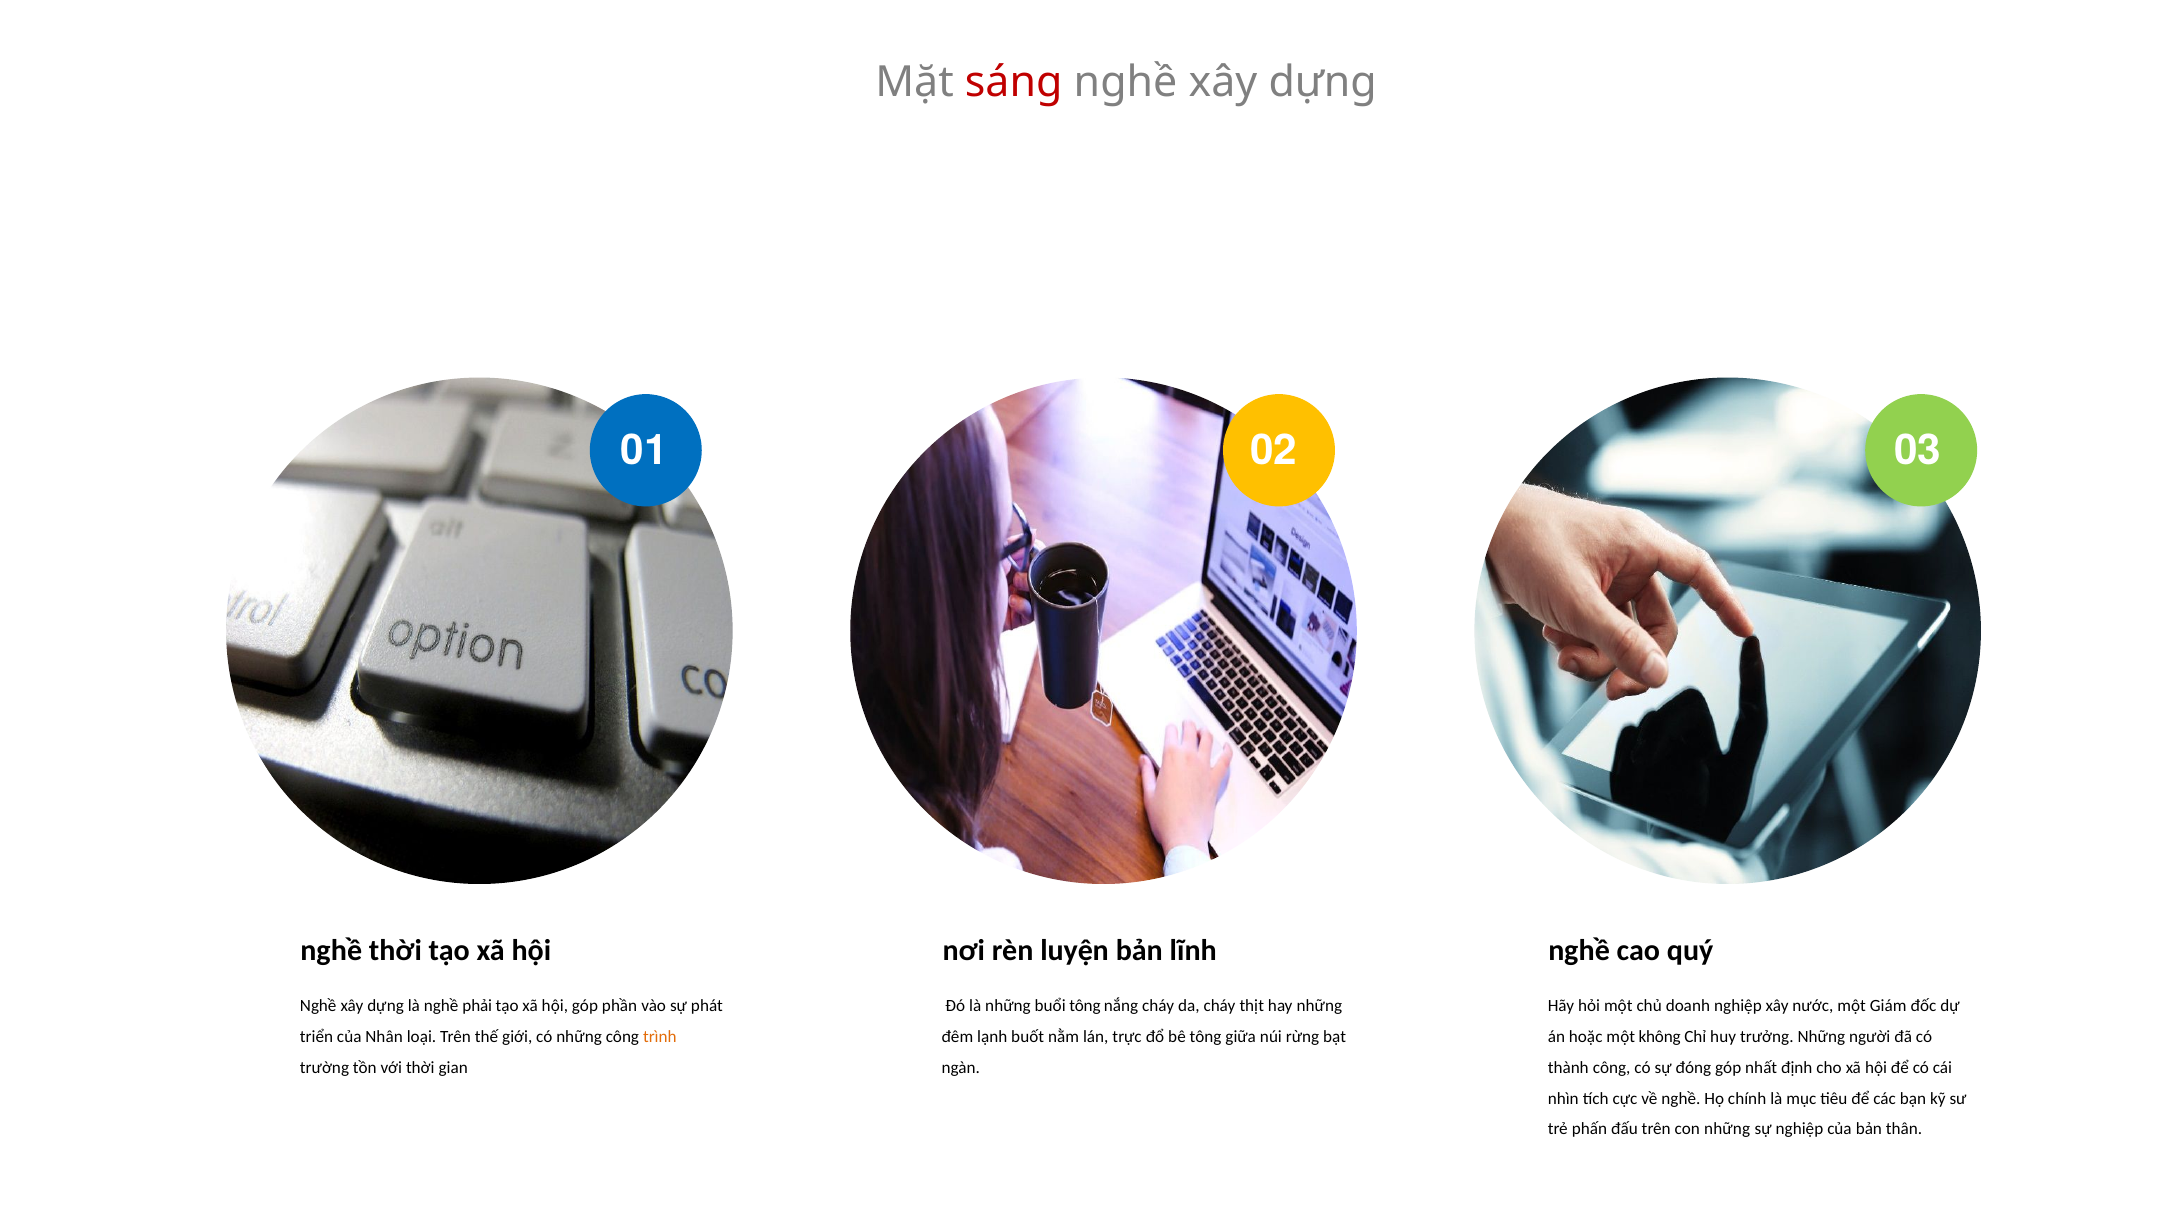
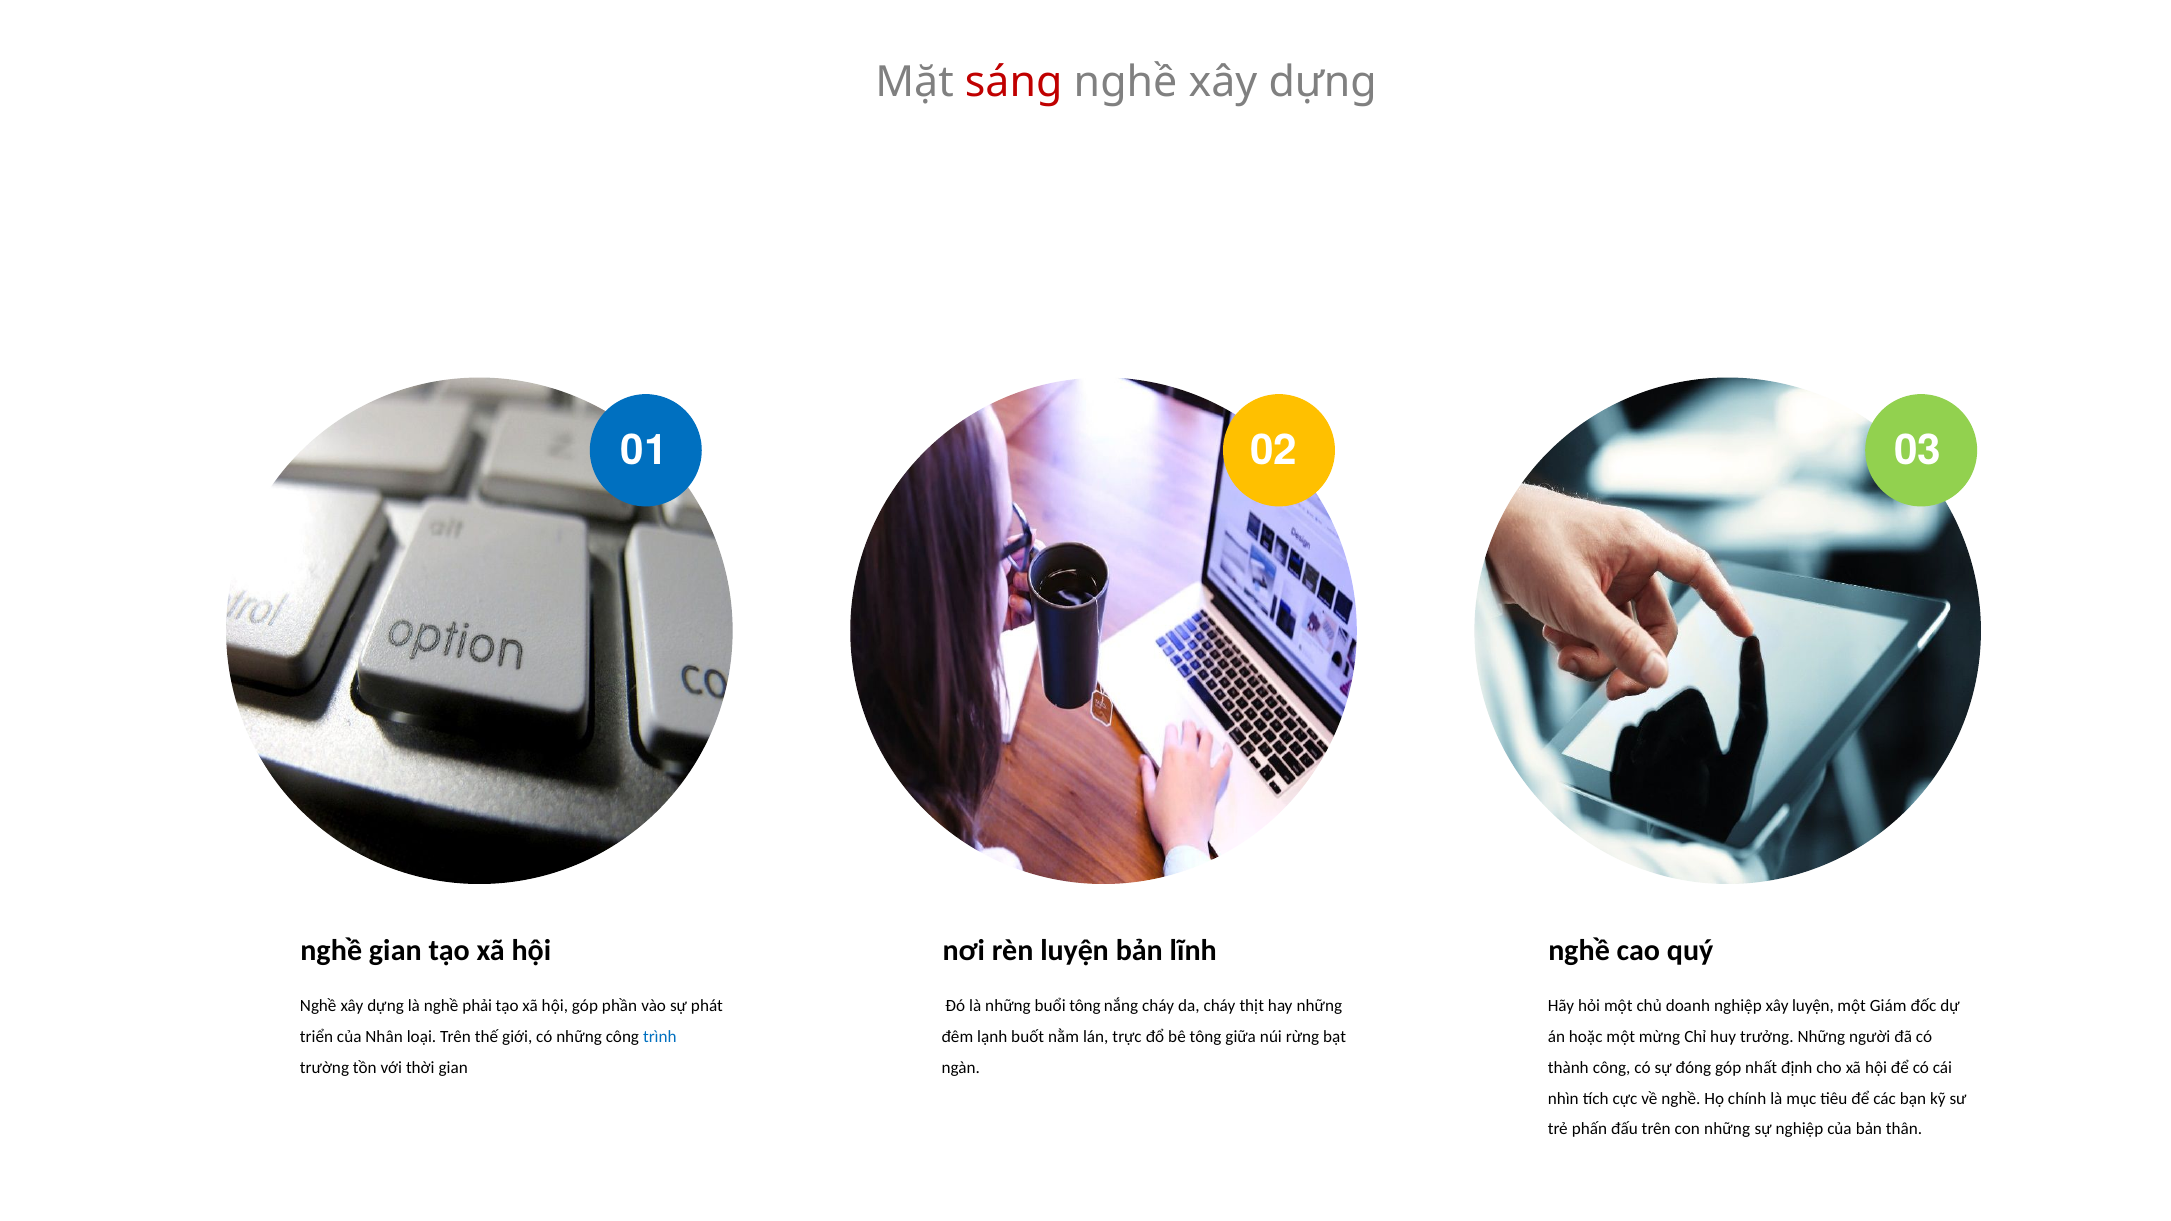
nghề thời: thời -> gian
xây nước: nước -> luyện
trình colour: orange -> blue
không: không -> mừng
